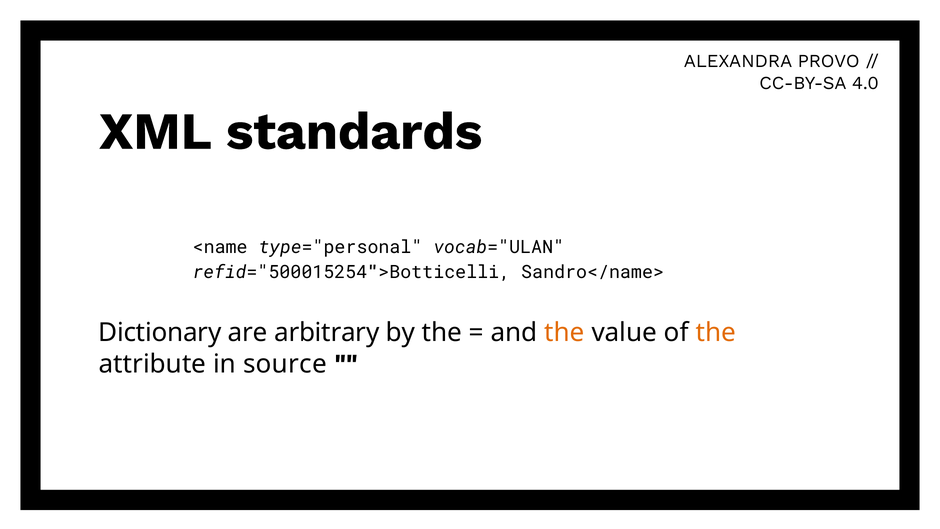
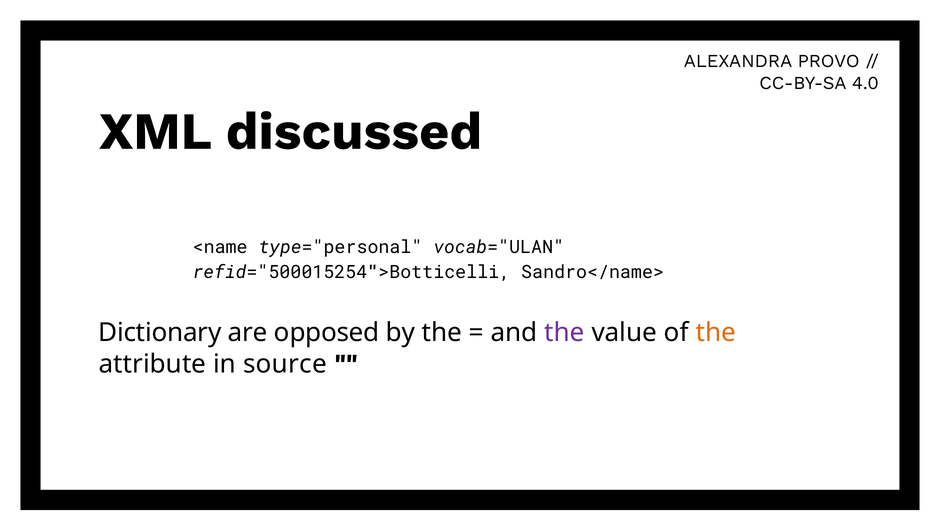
standards: standards -> discussed
arbitrary: arbitrary -> opposed
the at (565, 332) colour: orange -> purple
